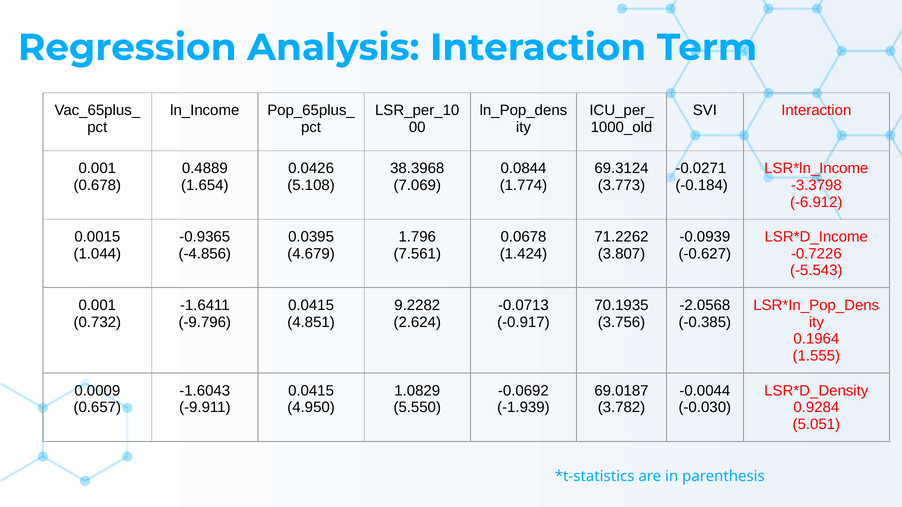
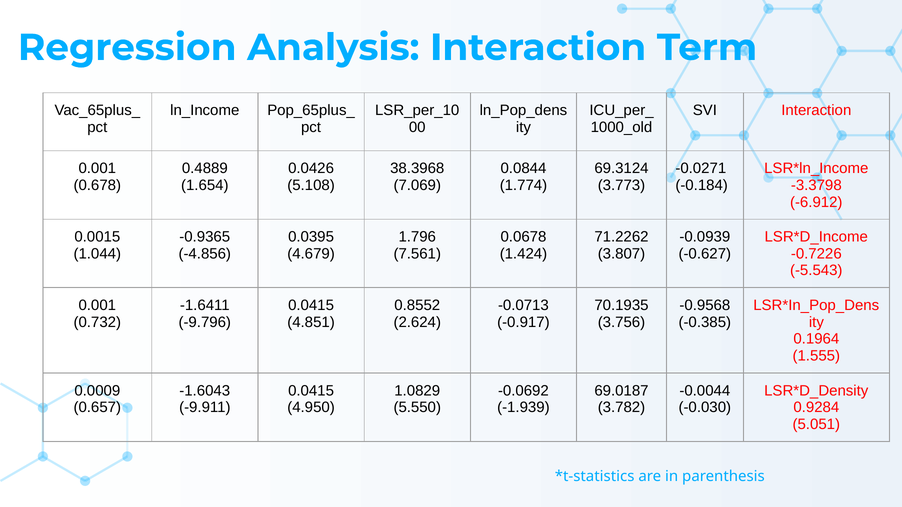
9.2282: 9.2282 -> 0.8552
-2.0568: -2.0568 -> -0.9568
